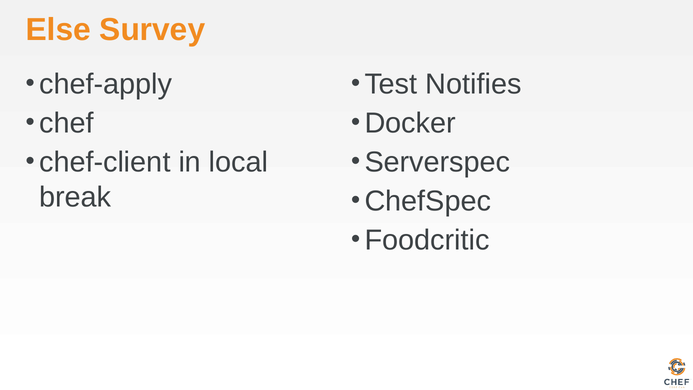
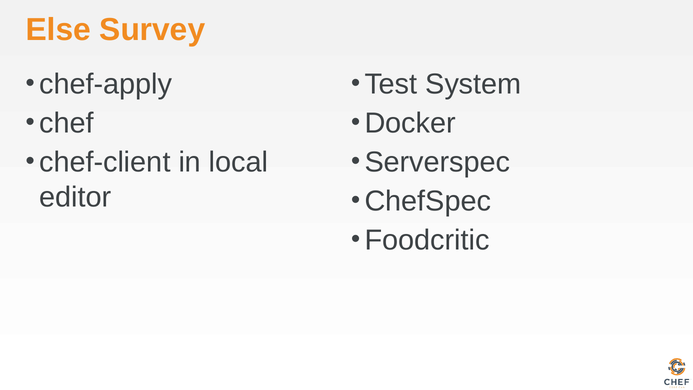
Notifies: Notifies -> System
break: break -> editor
